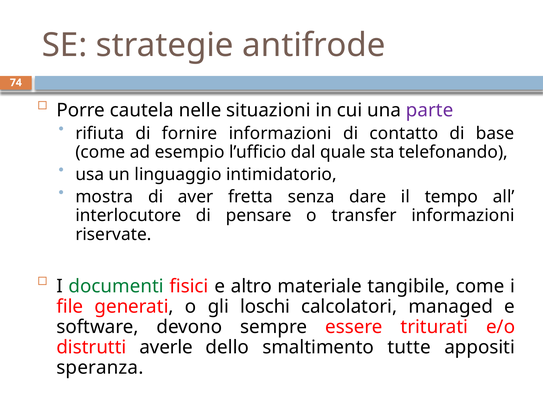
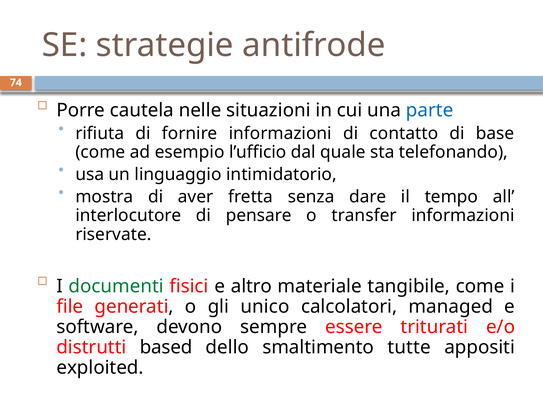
parte colour: purple -> blue
loschi: loschi -> unico
averle: averle -> based
speranza: speranza -> exploited
